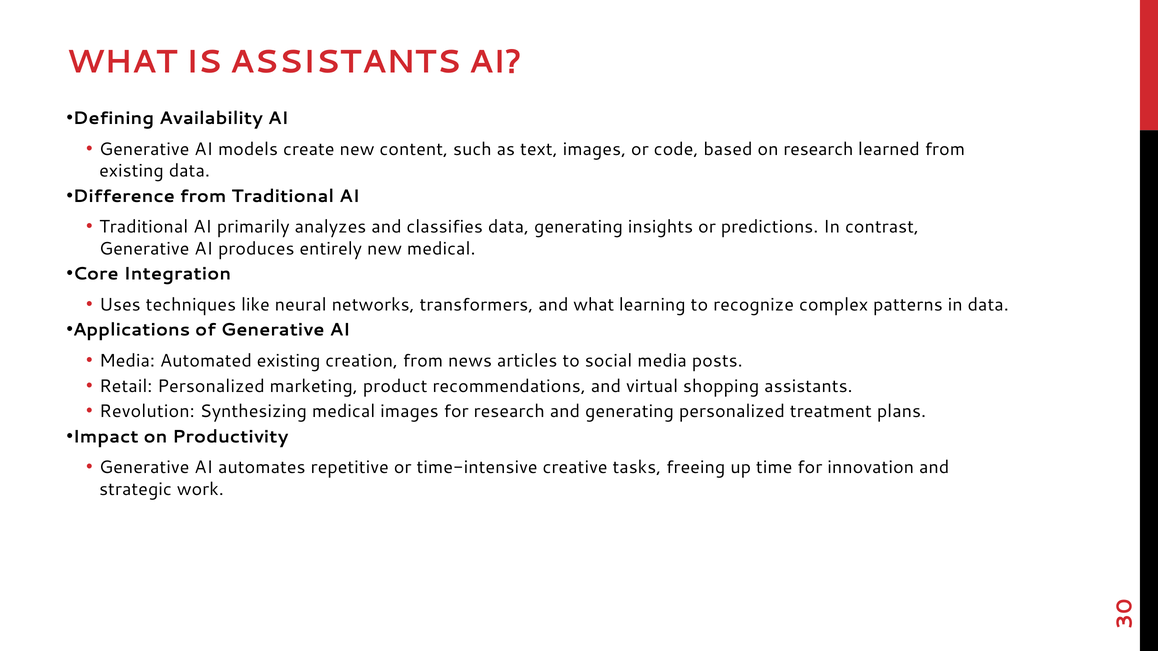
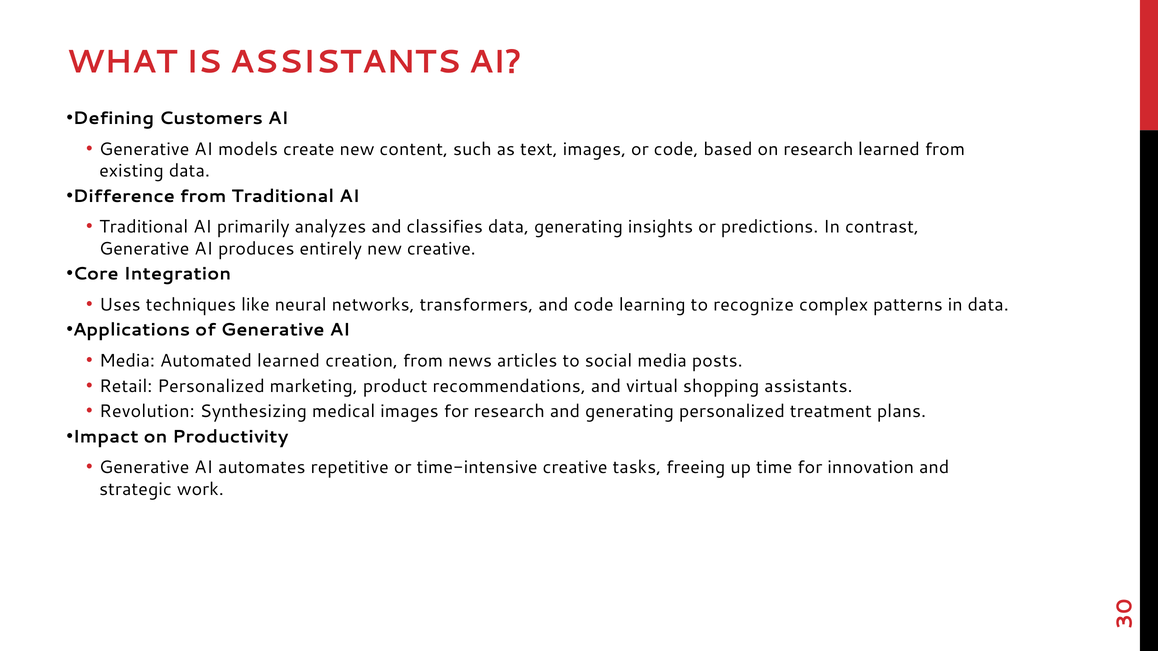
Availability: Availability -> Customers
new medical: medical -> creative
and what: what -> code
Automated existing: existing -> learned
